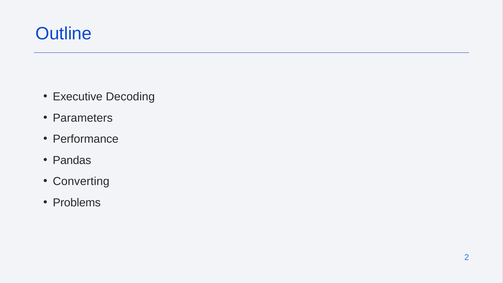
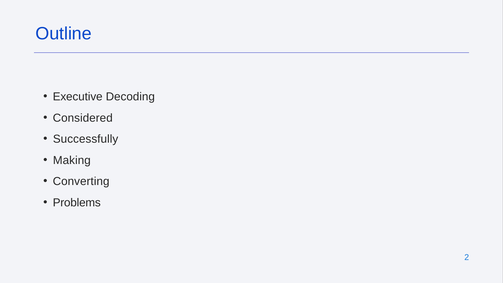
Parameters: Parameters -> Considered
Performance: Performance -> Successfully
Pandas: Pandas -> Making
